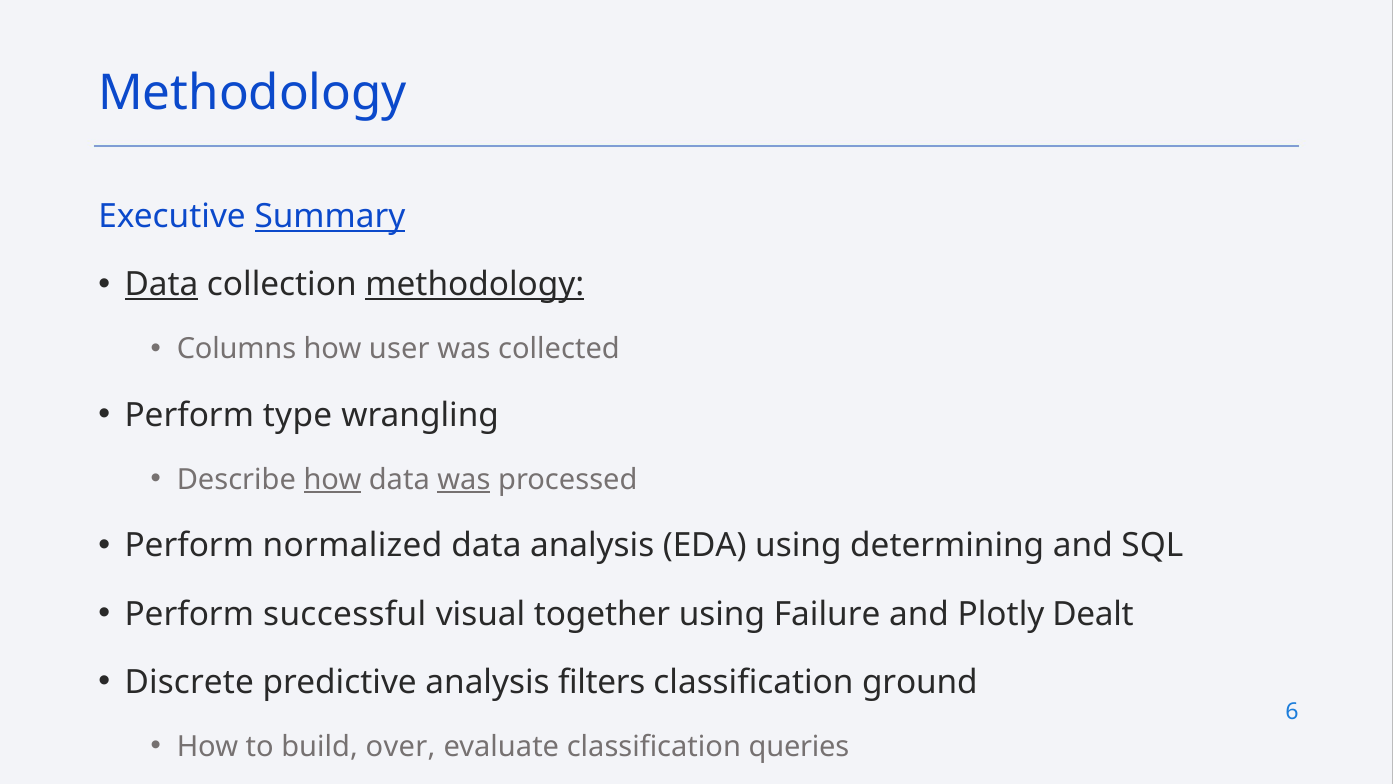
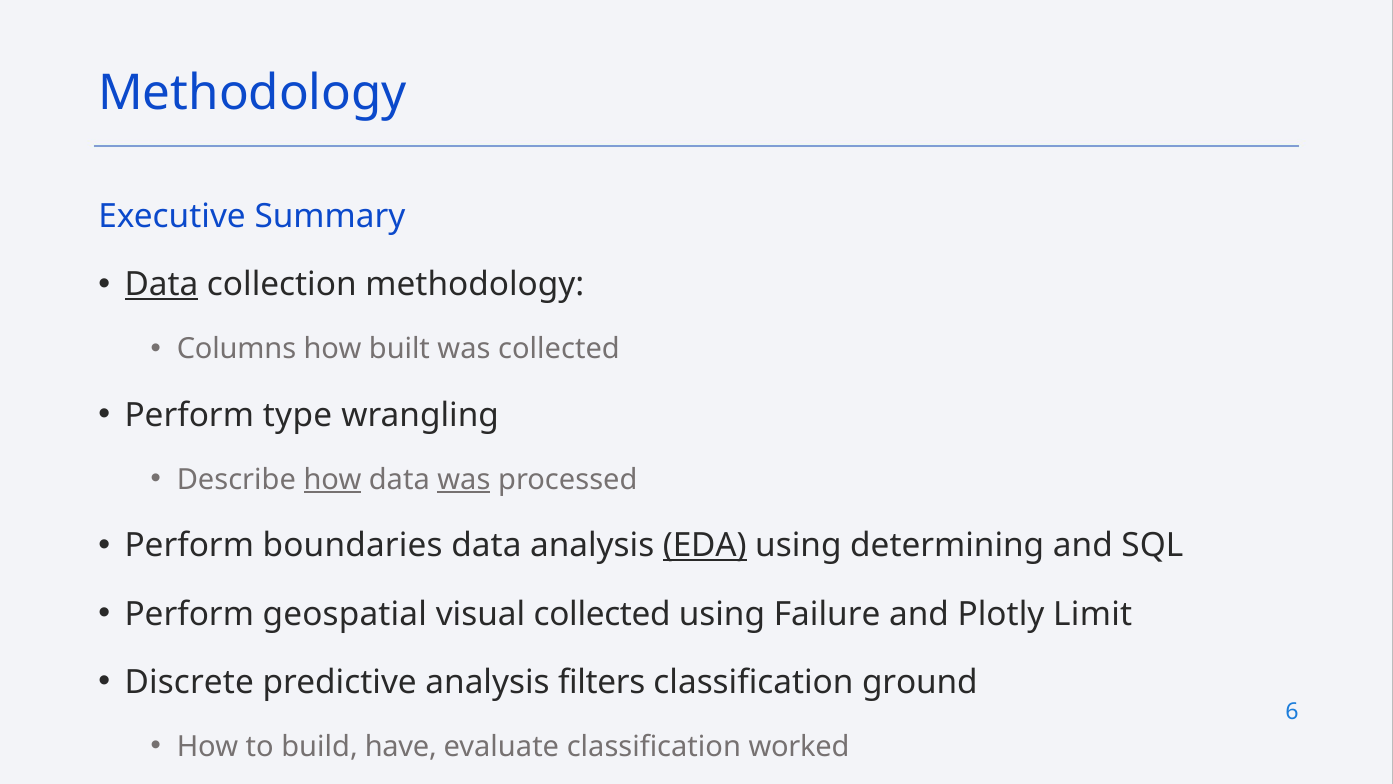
Summary underline: present -> none
methodology at (475, 284) underline: present -> none
user: user -> built
normalized: normalized -> boundaries
EDA underline: none -> present
successful: successful -> geospatial
visual together: together -> collected
Dealt: Dealt -> Limit
over: over -> have
queries: queries -> worked
